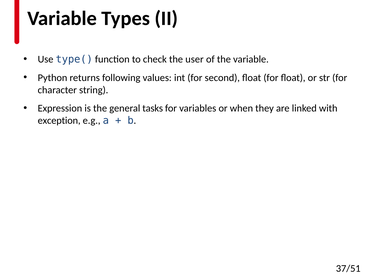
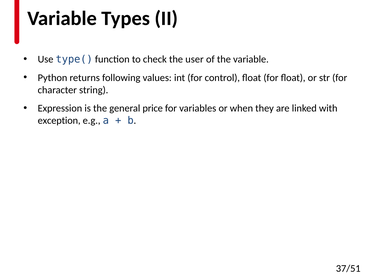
second: second -> control
tasks: tasks -> price
